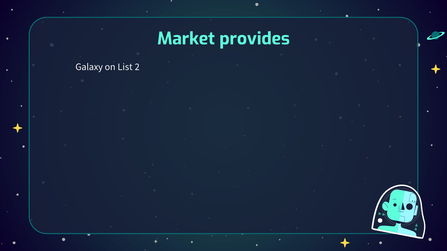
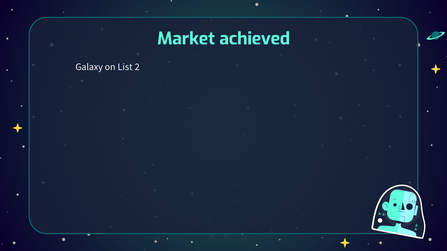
provides: provides -> achieved
